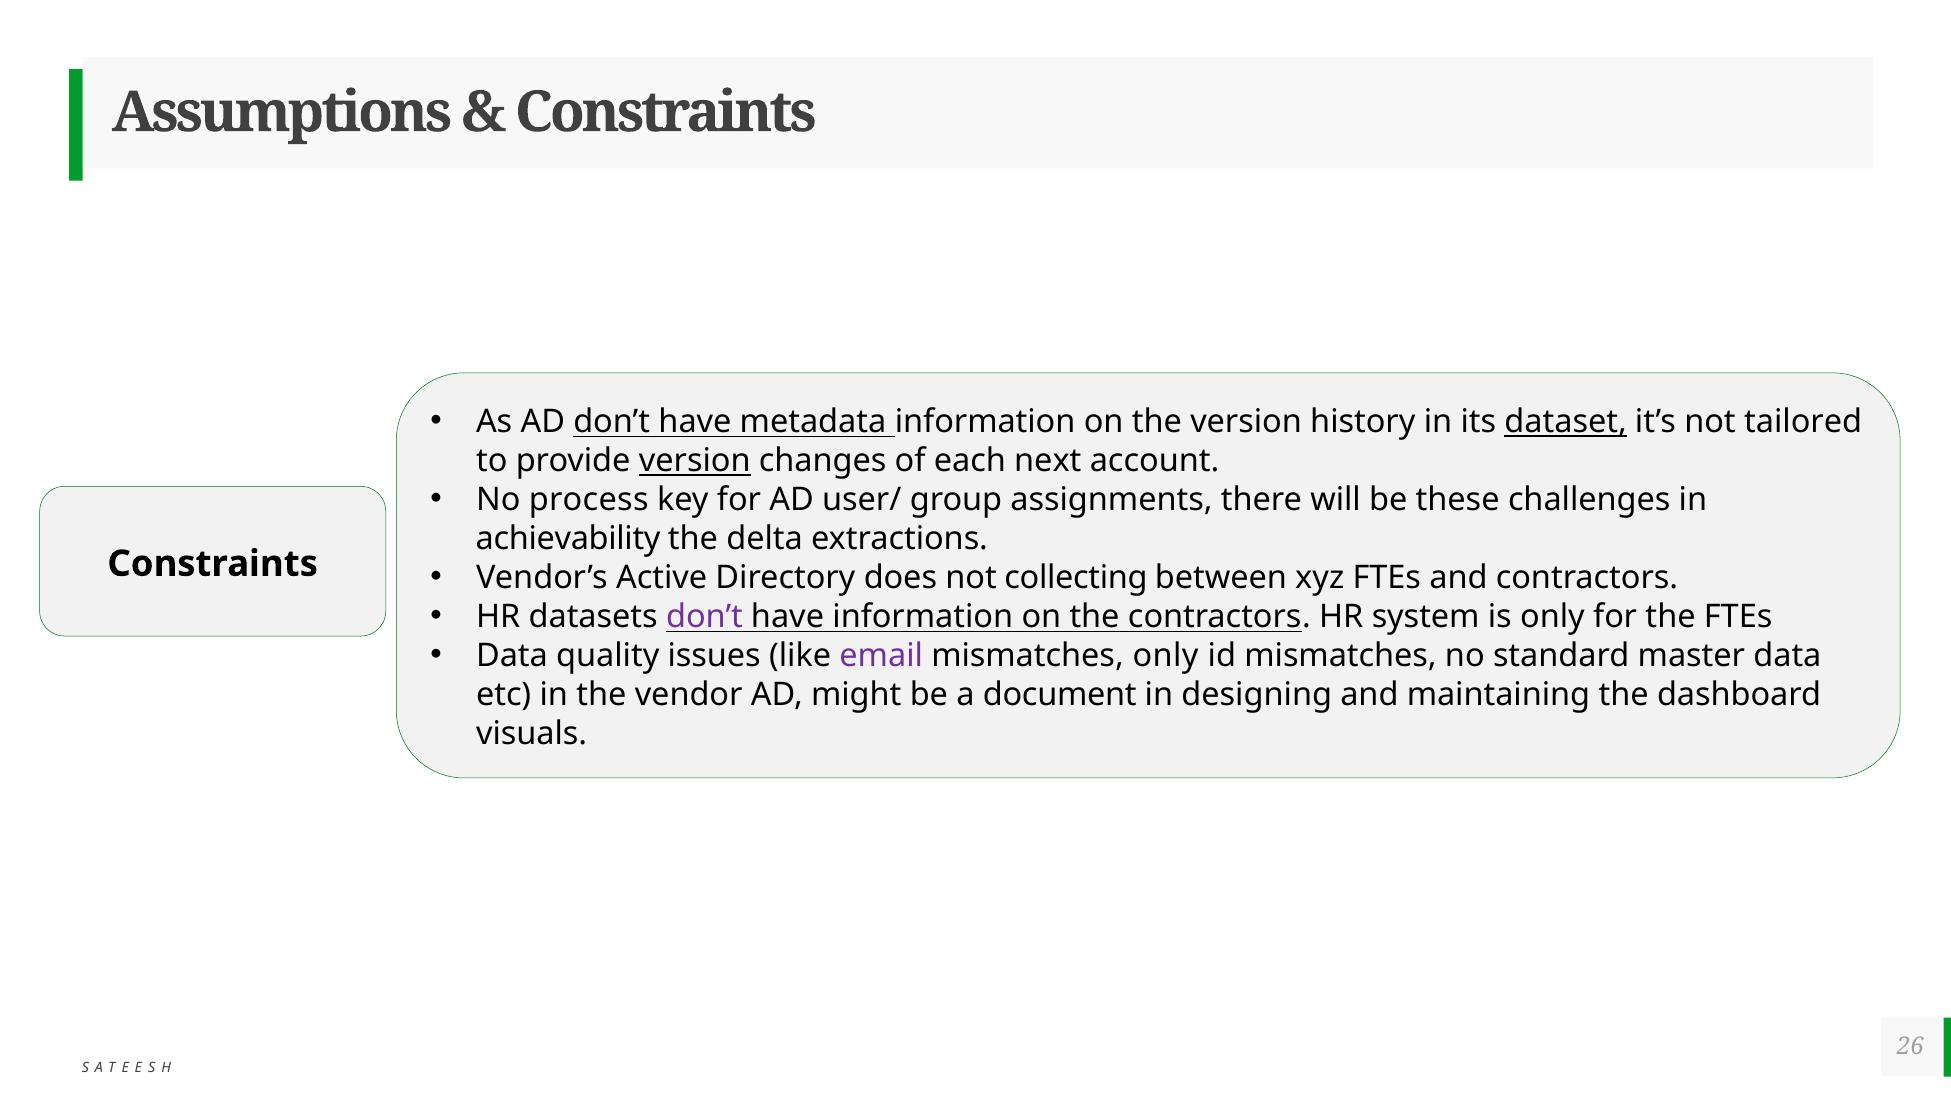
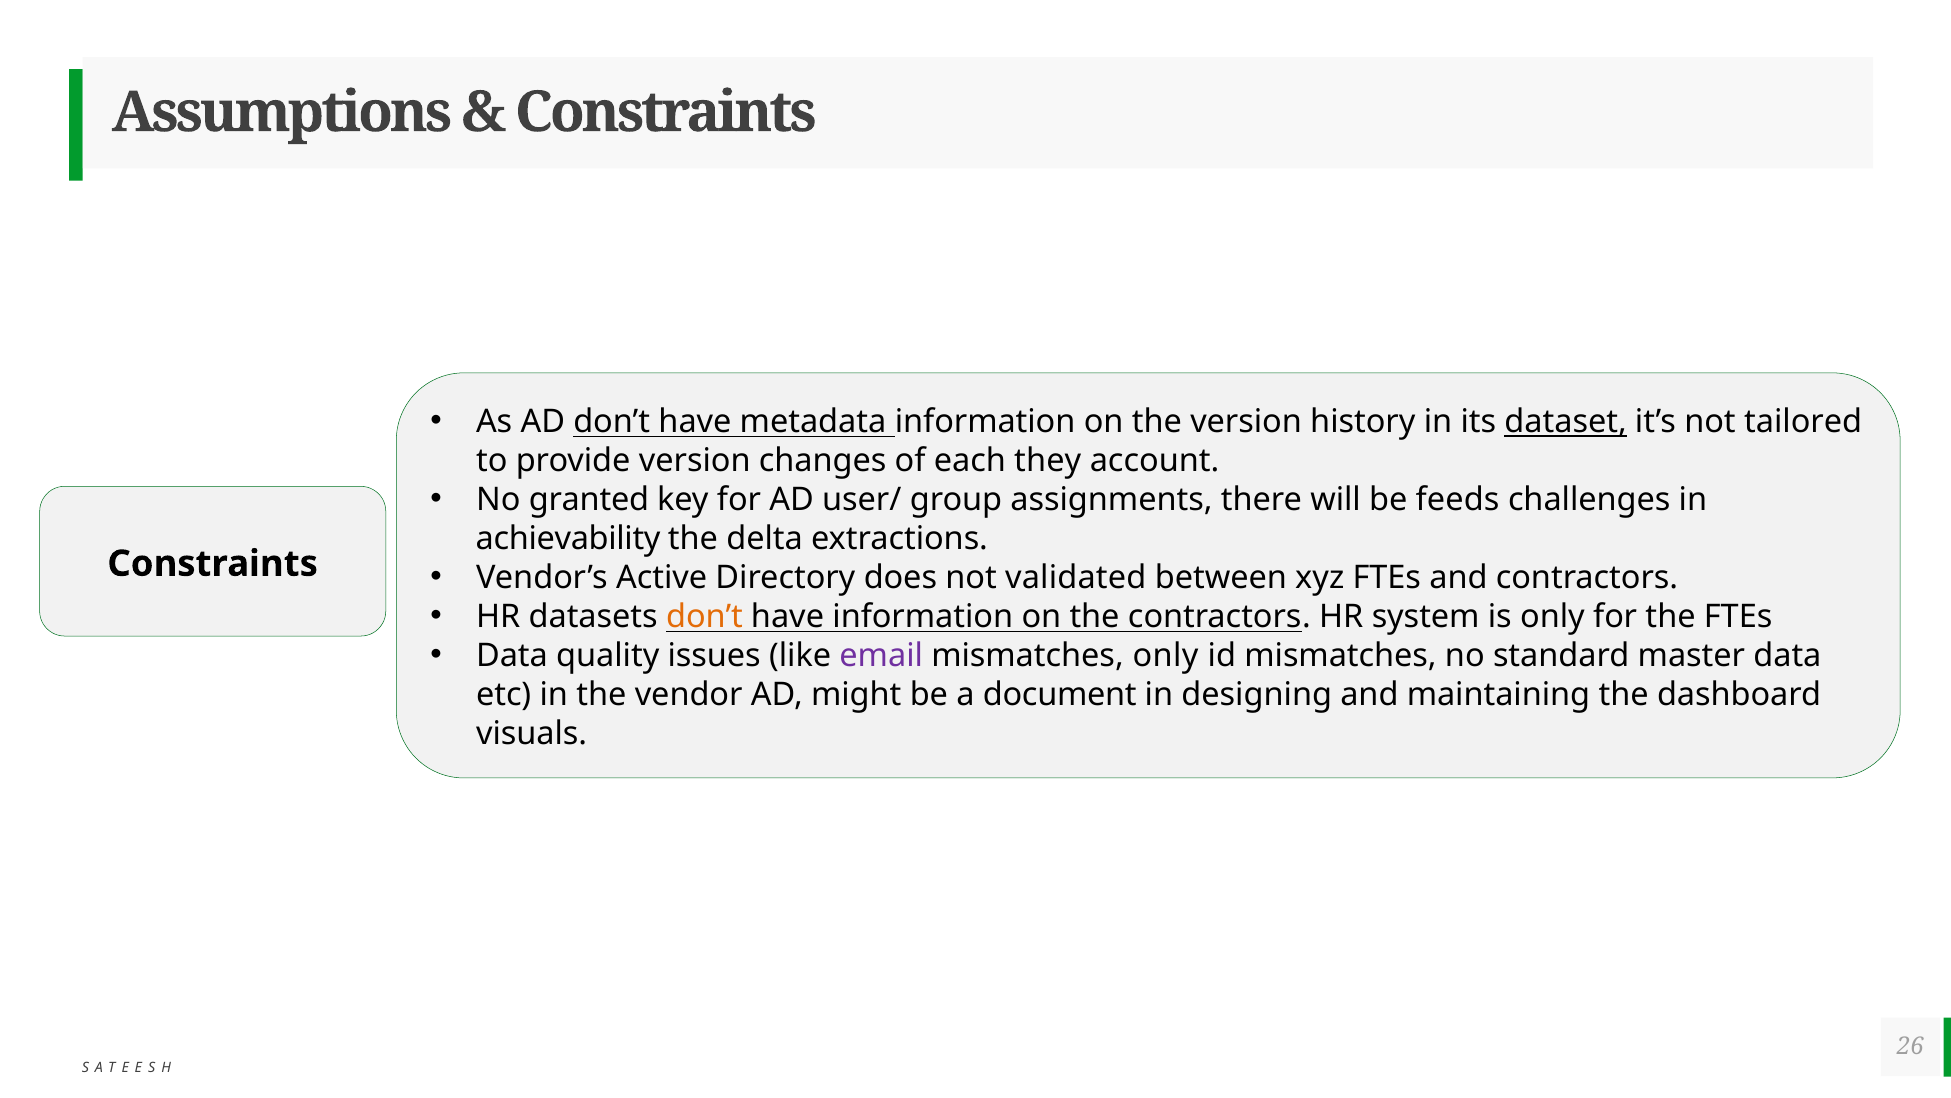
version at (695, 460) underline: present -> none
next: next -> they
process: process -> granted
these: these -> feeds
collecting: collecting -> validated
don’t at (705, 616) colour: purple -> orange
